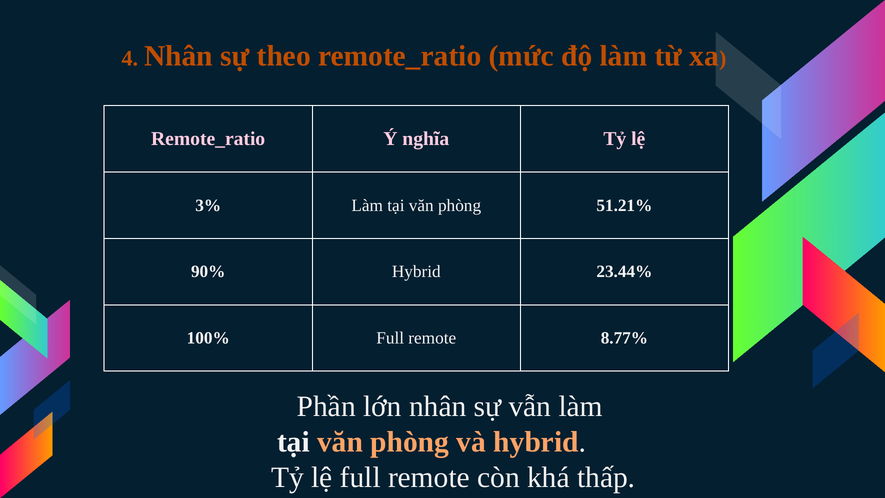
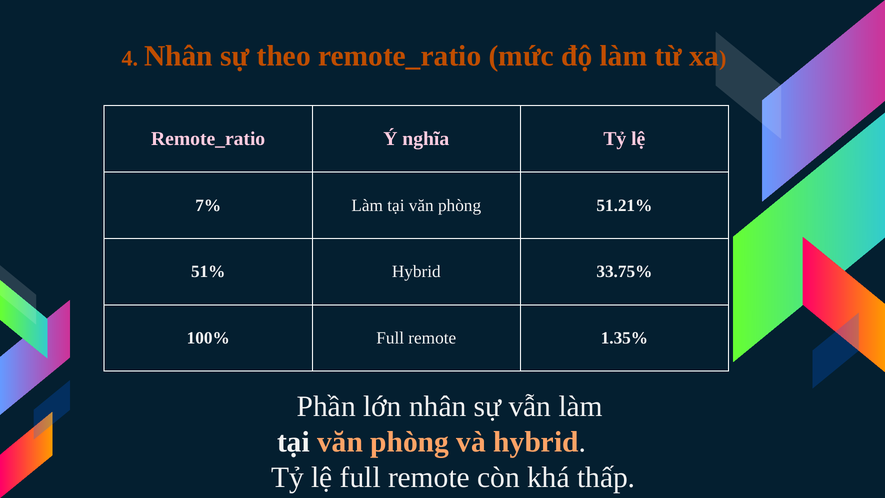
3%: 3% -> 7%
90%: 90% -> 51%
23.44%: 23.44% -> 33.75%
8.77%: 8.77% -> 1.35%
